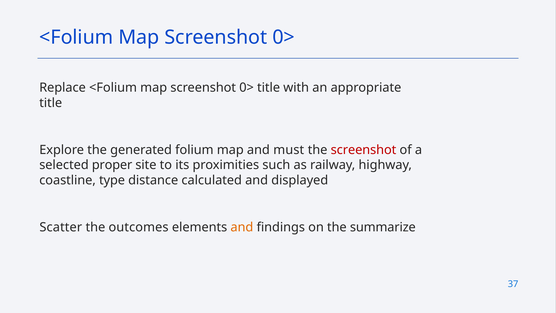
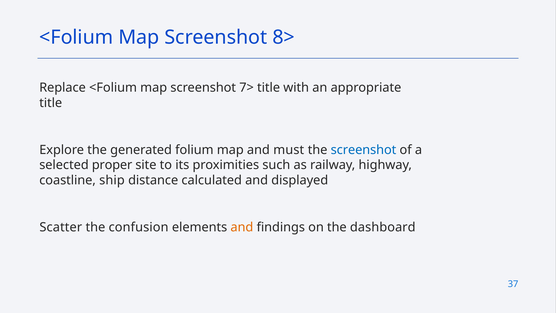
0> at (284, 37): 0> -> 8>
0> at (247, 88): 0> -> 7>
screenshot at (363, 150) colour: red -> blue
type: type -> ship
outcomes: outcomes -> confusion
summarize: summarize -> dashboard
